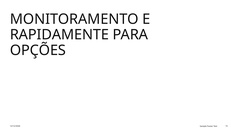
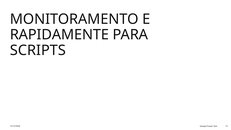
OPÇÕES: OPÇÕES -> SCRIPTS
